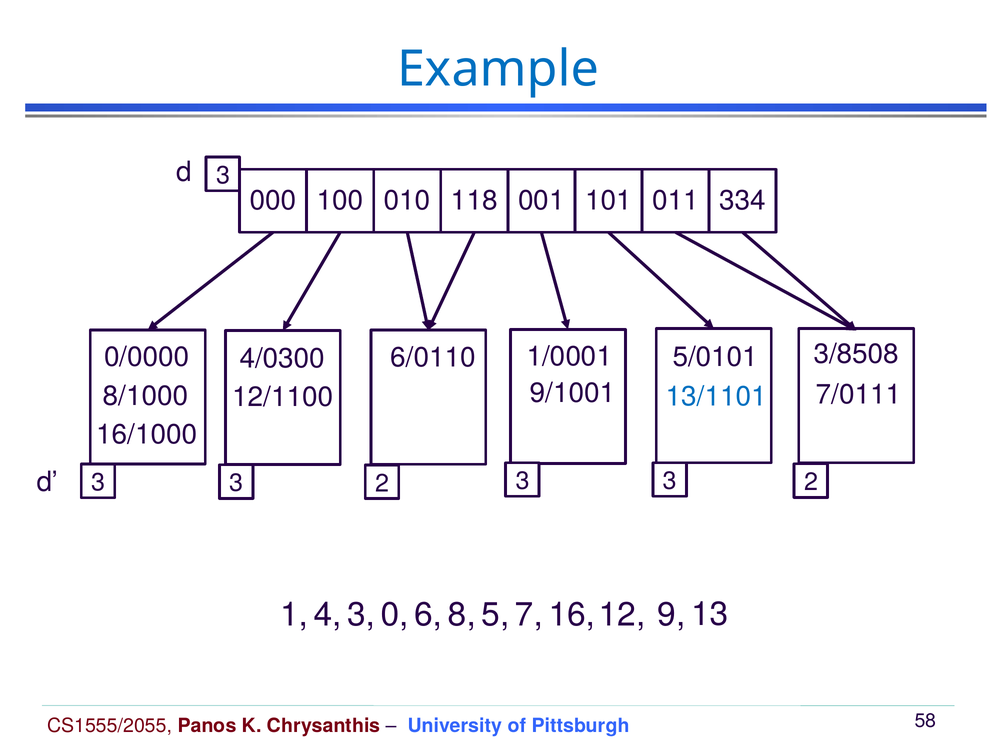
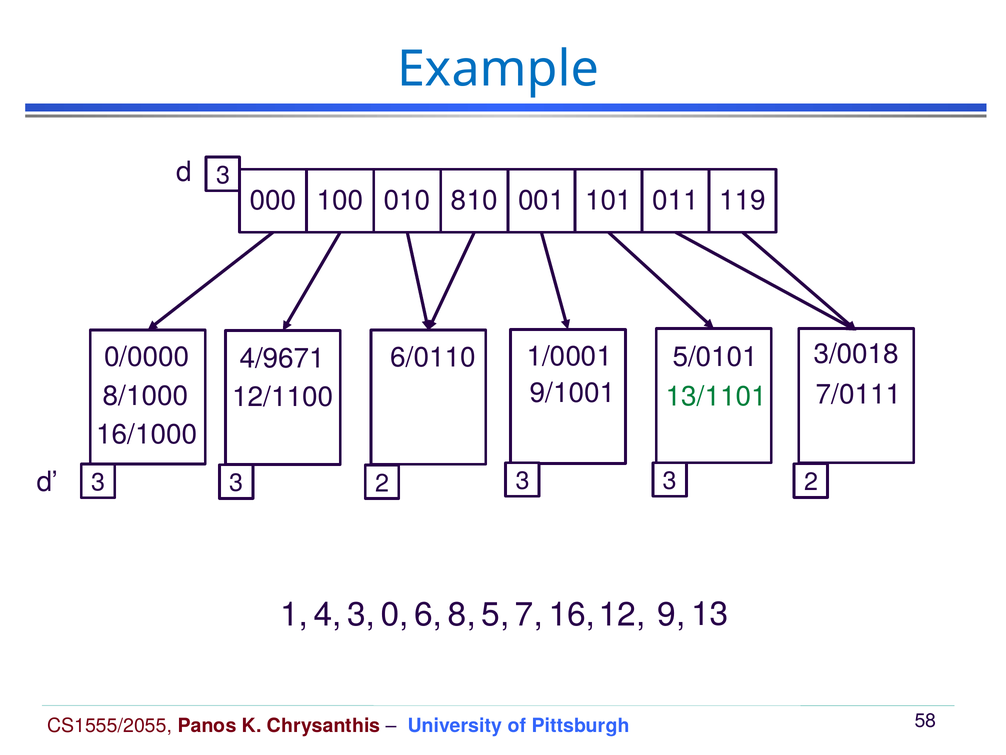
118: 118 -> 810
334: 334 -> 119
3/8508: 3/8508 -> 3/0018
4/0300: 4/0300 -> 4/9671
13/1101 colour: blue -> green
